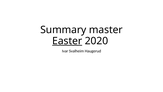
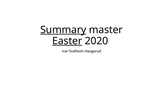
Summary underline: none -> present
